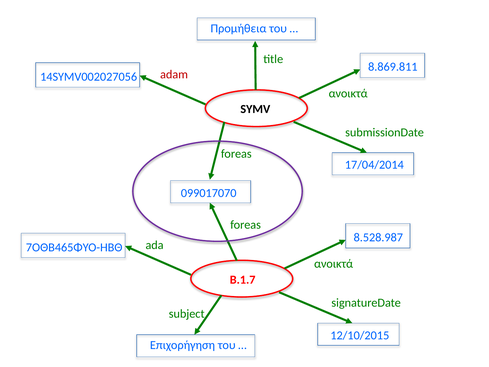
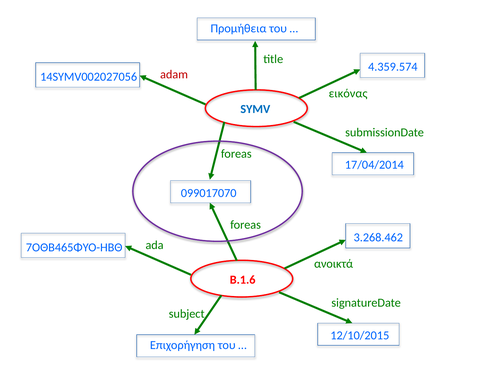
8.869.811: 8.869.811 -> 4.359.574
ανοικτά at (348, 93): ανοικτά -> εικόνας
SYMV colour: black -> blue
8.528.987: 8.528.987 -> 3.268.462
Β.1.7: Β.1.7 -> Β.1.6
